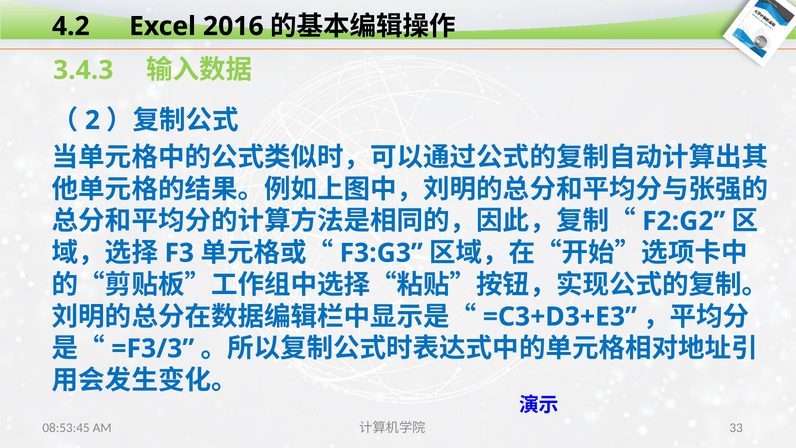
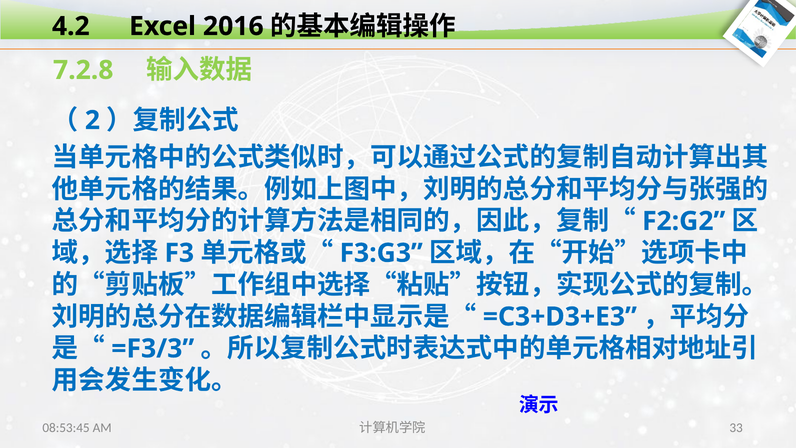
3.4.3: 3.4.3 -> 7.2.8
